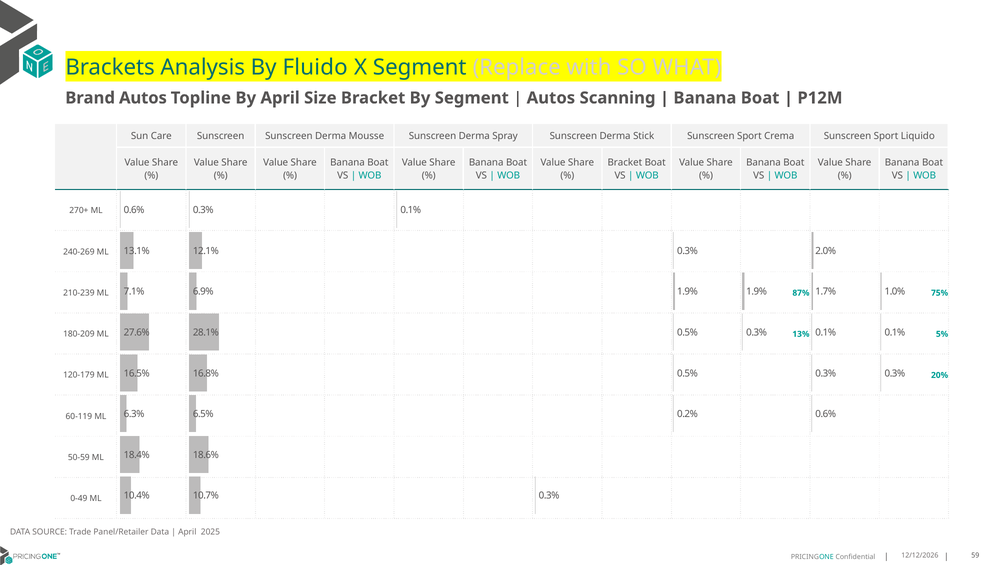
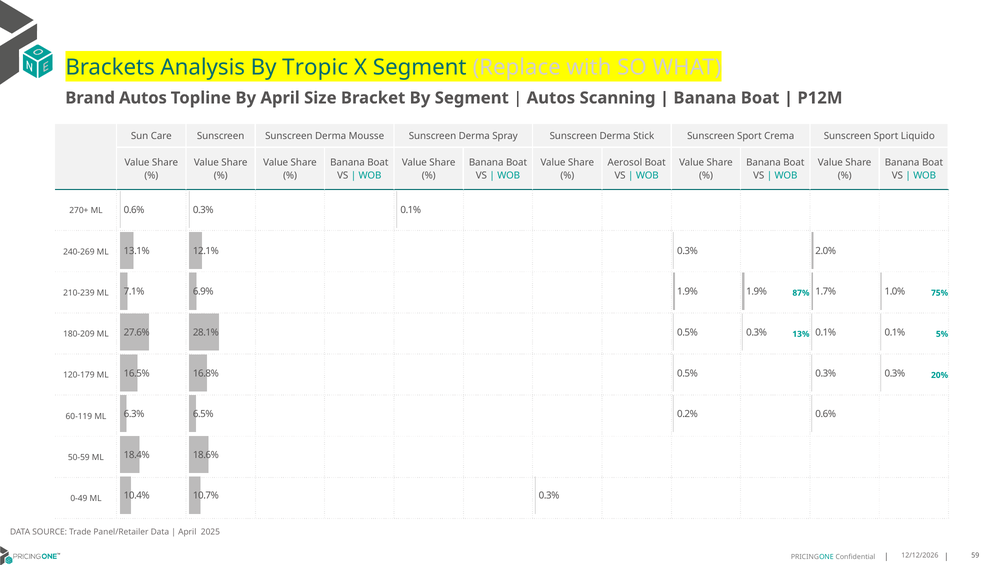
Fluido: Fluido -> Tropic
Bracket at (625, 162): Bracket -> Aerosol
